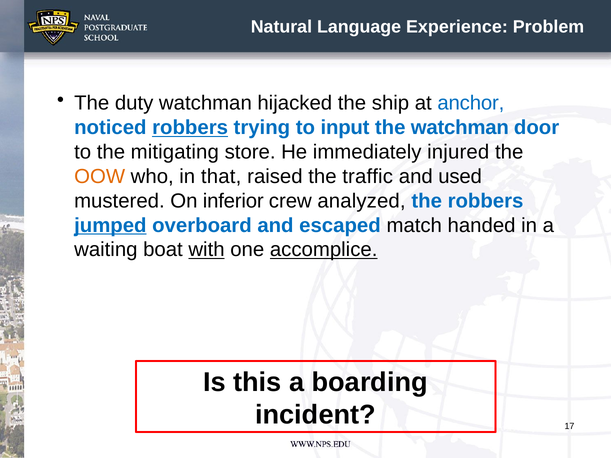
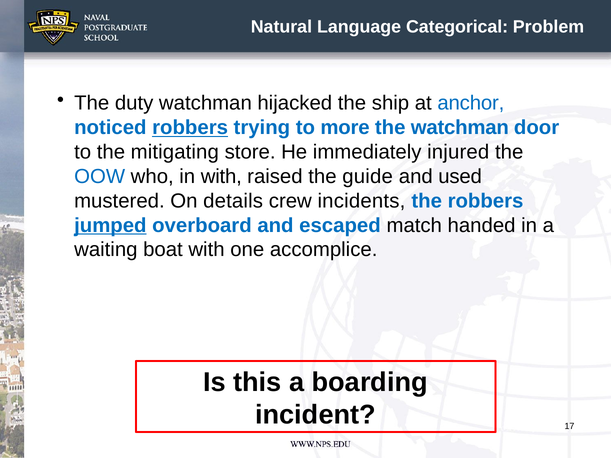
Experience: Experience -> Categorical
input: input -> more
OOW colour: orange -> blue
in that: that -> with
traffic: traffic -> guide
inferior: inferior -> details
analyzed: analyzed -> incidents
with at (207, 250) underline: present -> none
accomplice underline: present -> none
